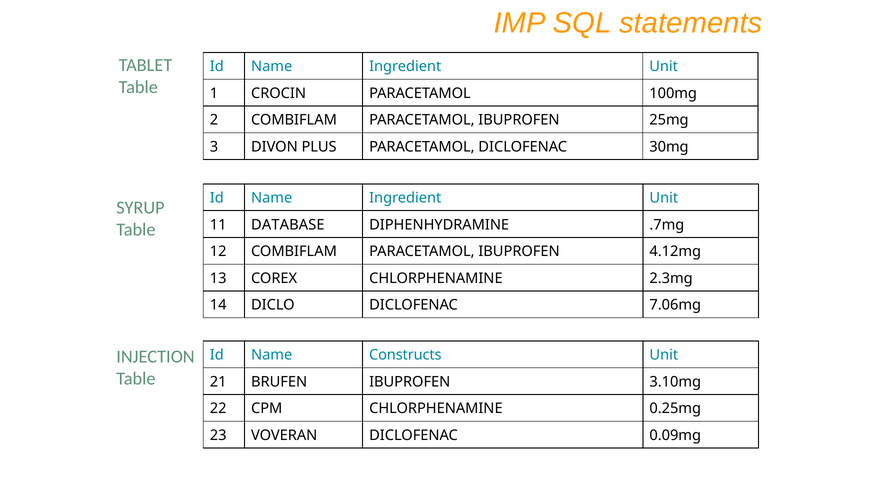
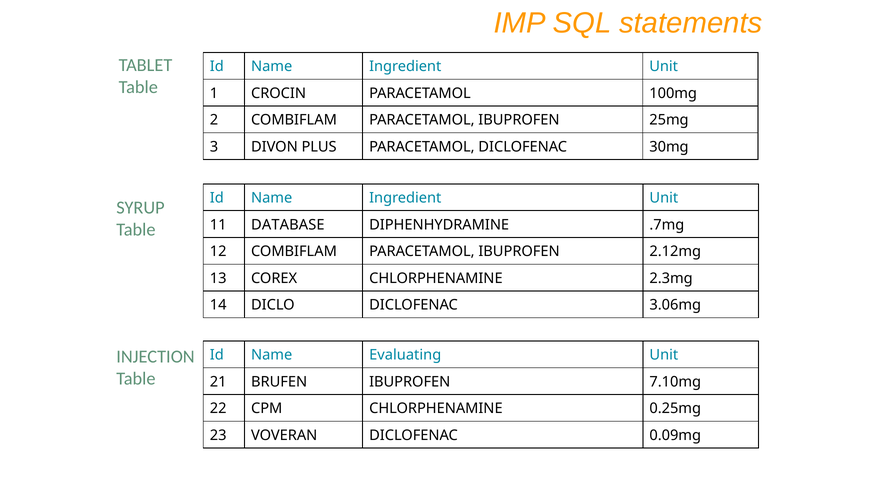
4.12mg: 4.12mg -> 2.12mg
7.06mg: 7.06mg -> 3.06mg
Constructs: Constructs -> Evaluating
3.10mg: 3.10mg -> 7.10mg
